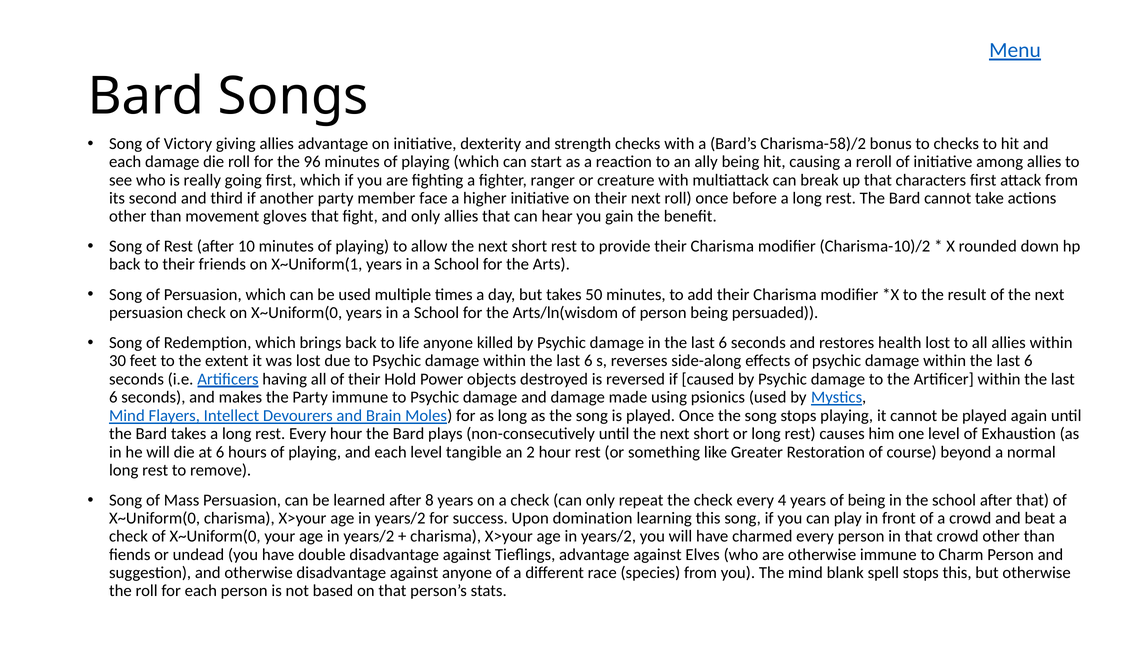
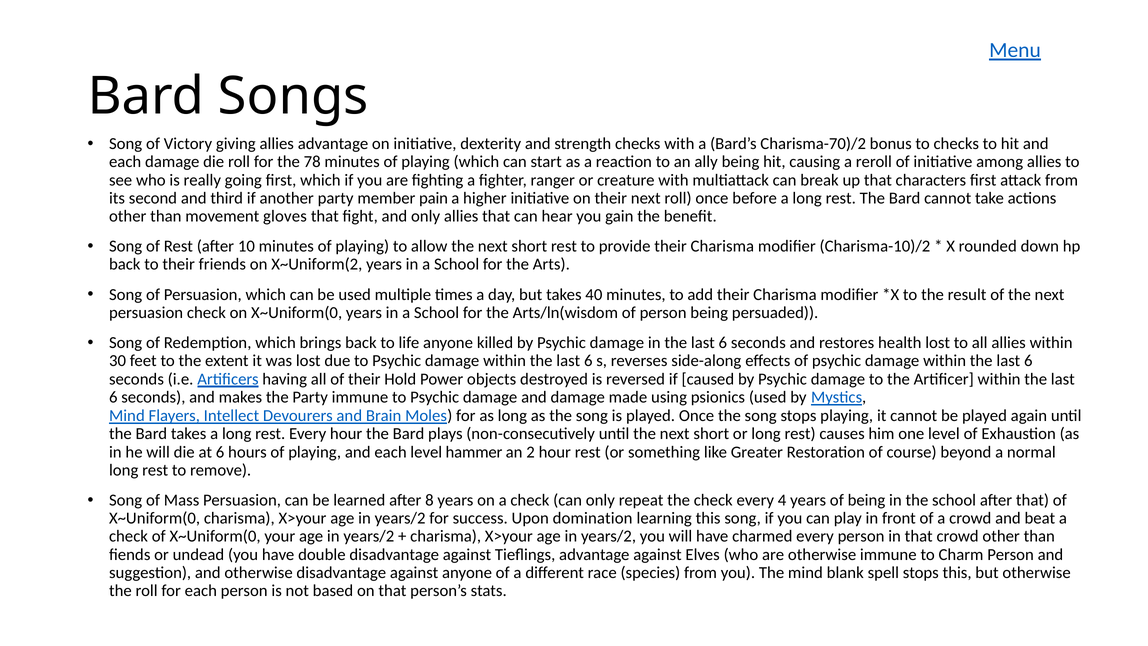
Charisma-58)/2: Charisma-58)/2 -> Charisma-70)/2
96: 96 -> 78
face: face -> pain
X~Uniform(1: X~Uniform(1 -> X~Uniform(2
50: 50 -> 40
tangible: tangible -> hammer
